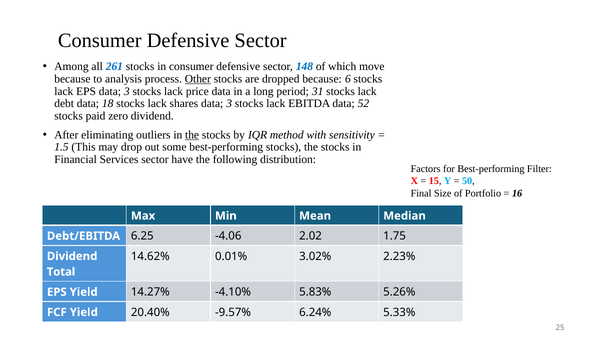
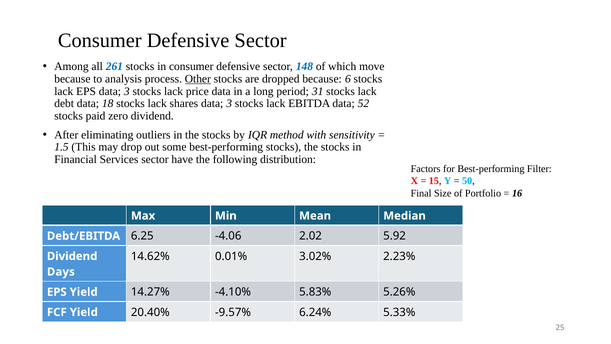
the at (192, 135) underline: present -> none
1.75: 1.75 -> 5.92
Total: Total -> Days
